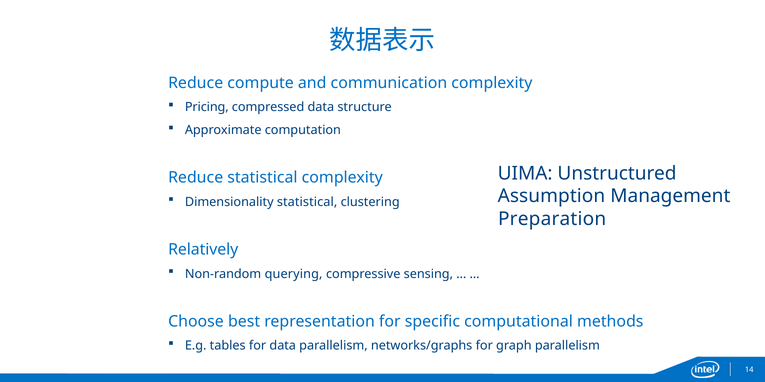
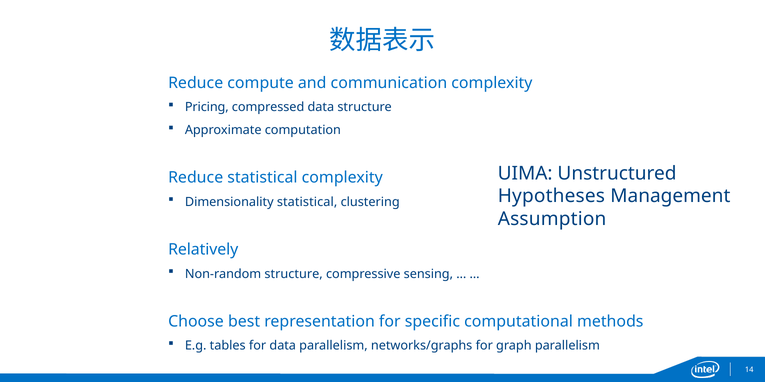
Assumption: Assumption -> Hypotheses
Preparation: Preparation -> Assumption
Non-random querying: querying -> structure
